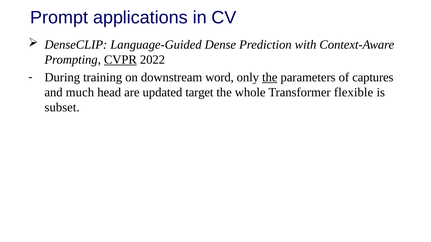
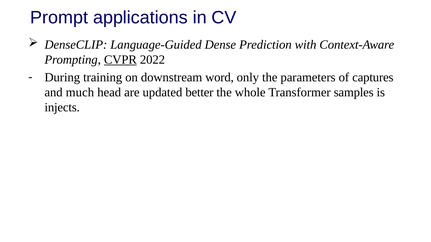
the at (270, 77) underline: present -> none
target: target -> better
flexible: flexible -> samples
subset: subset -> injects
